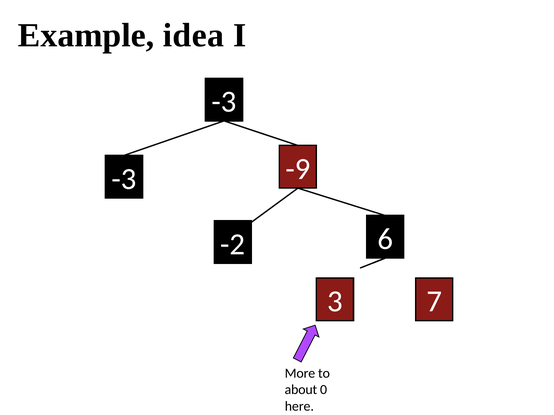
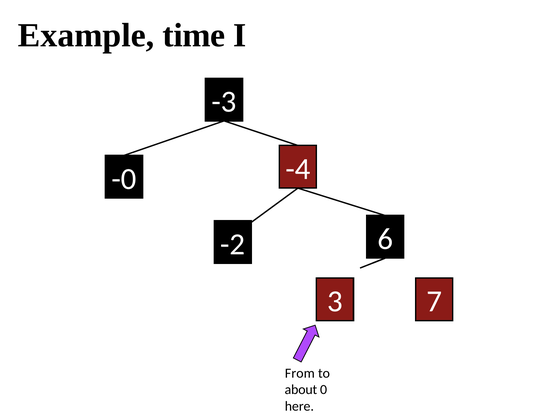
idea: idea -> time
-9: -9 -> -4
-3 at (124, 179): -3 -> -0
More: More -> From
